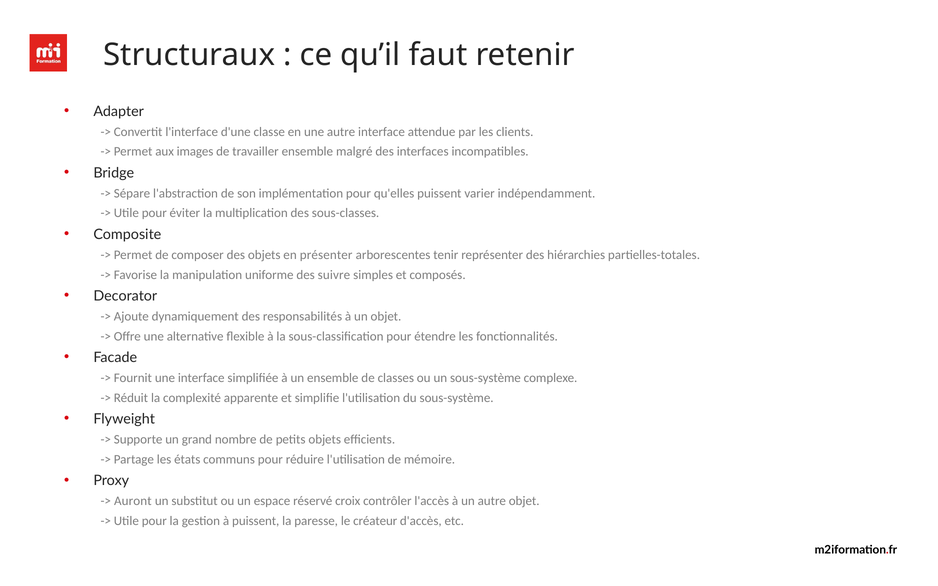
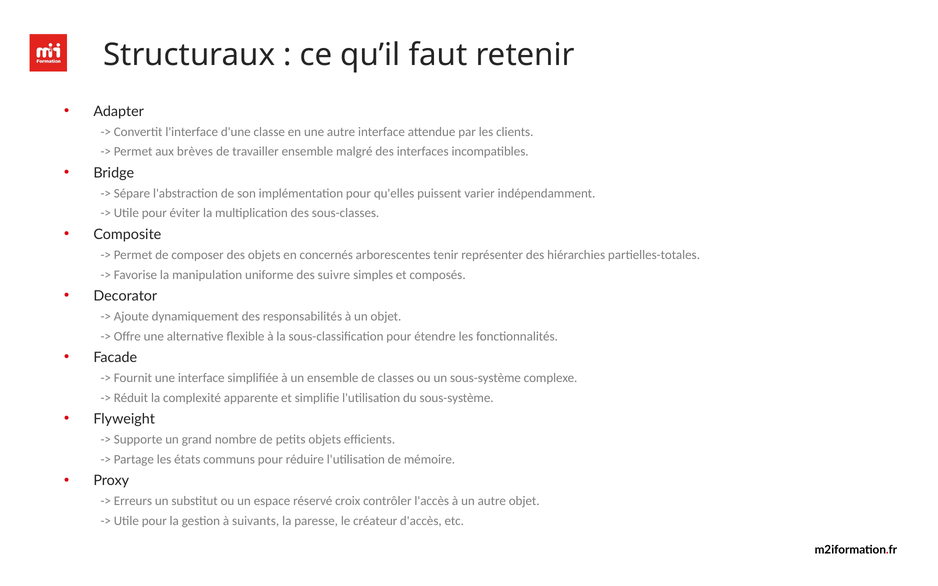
images: images -> brèves
présenter: présenter -> concernés
Auront: Auront -> Erreurs
à puissent: puissent -> suivants
